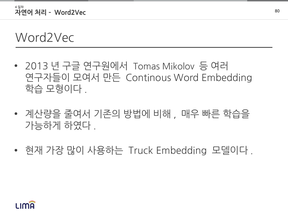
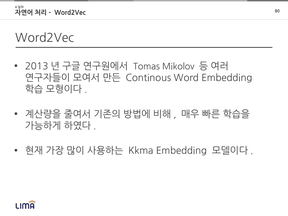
Truck: Truck -> Kkma
